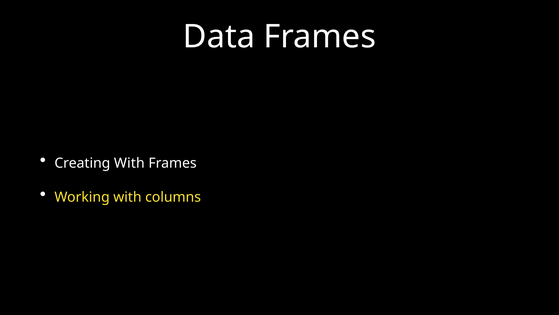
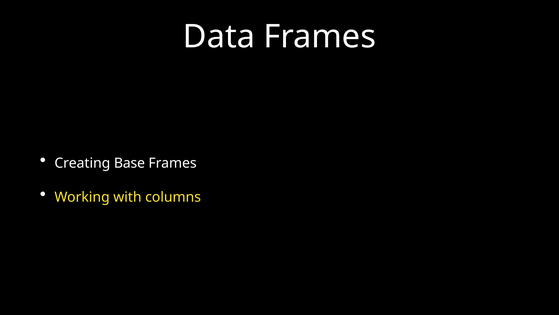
Creating With: With -> Base
